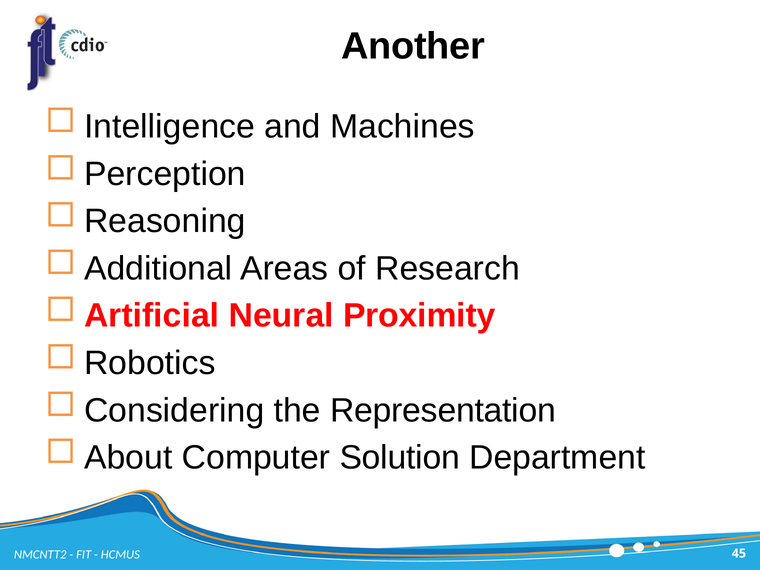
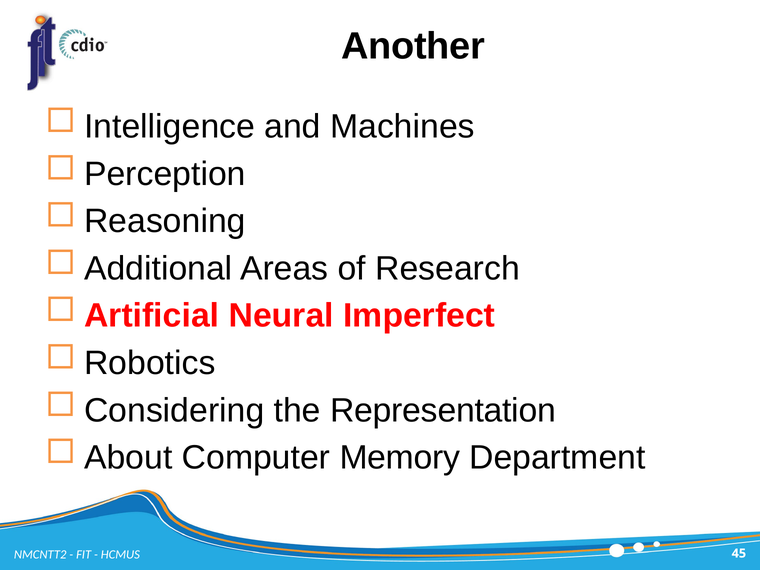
Proximity: Proximity -> Imperfect
Solution: Solution -> Memory
